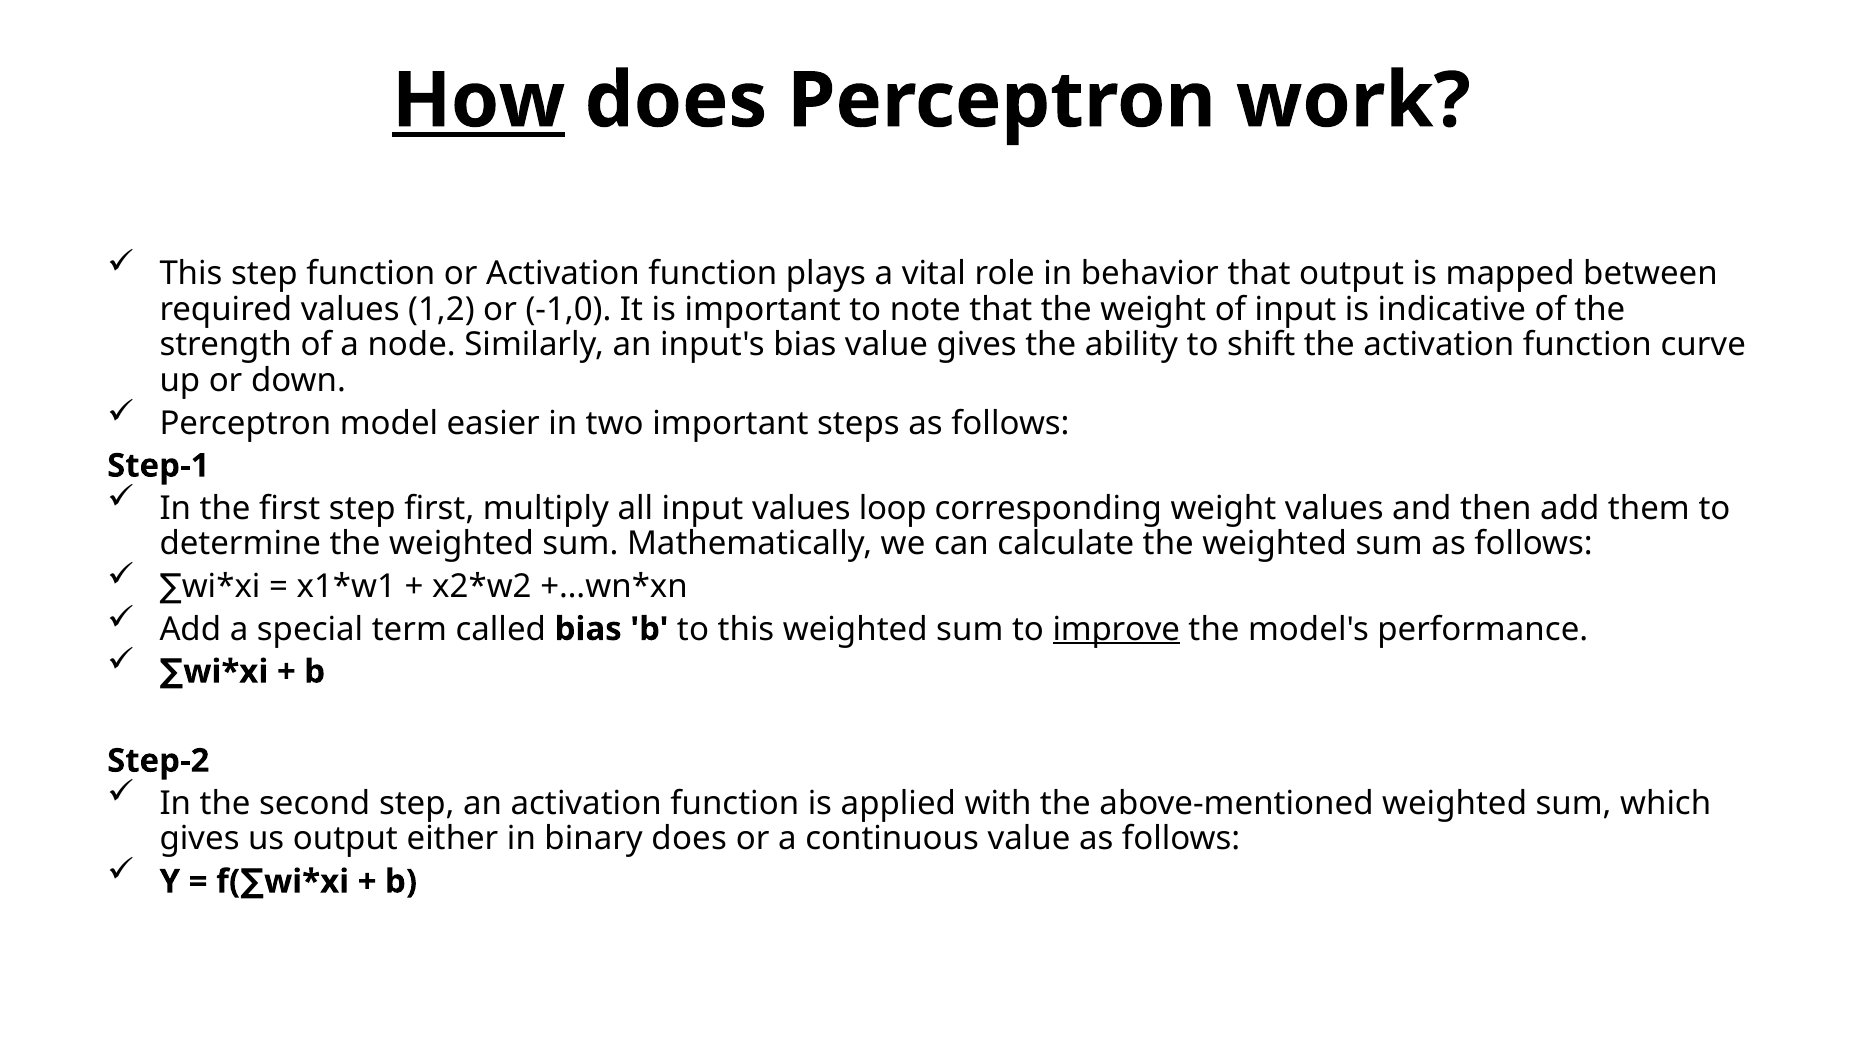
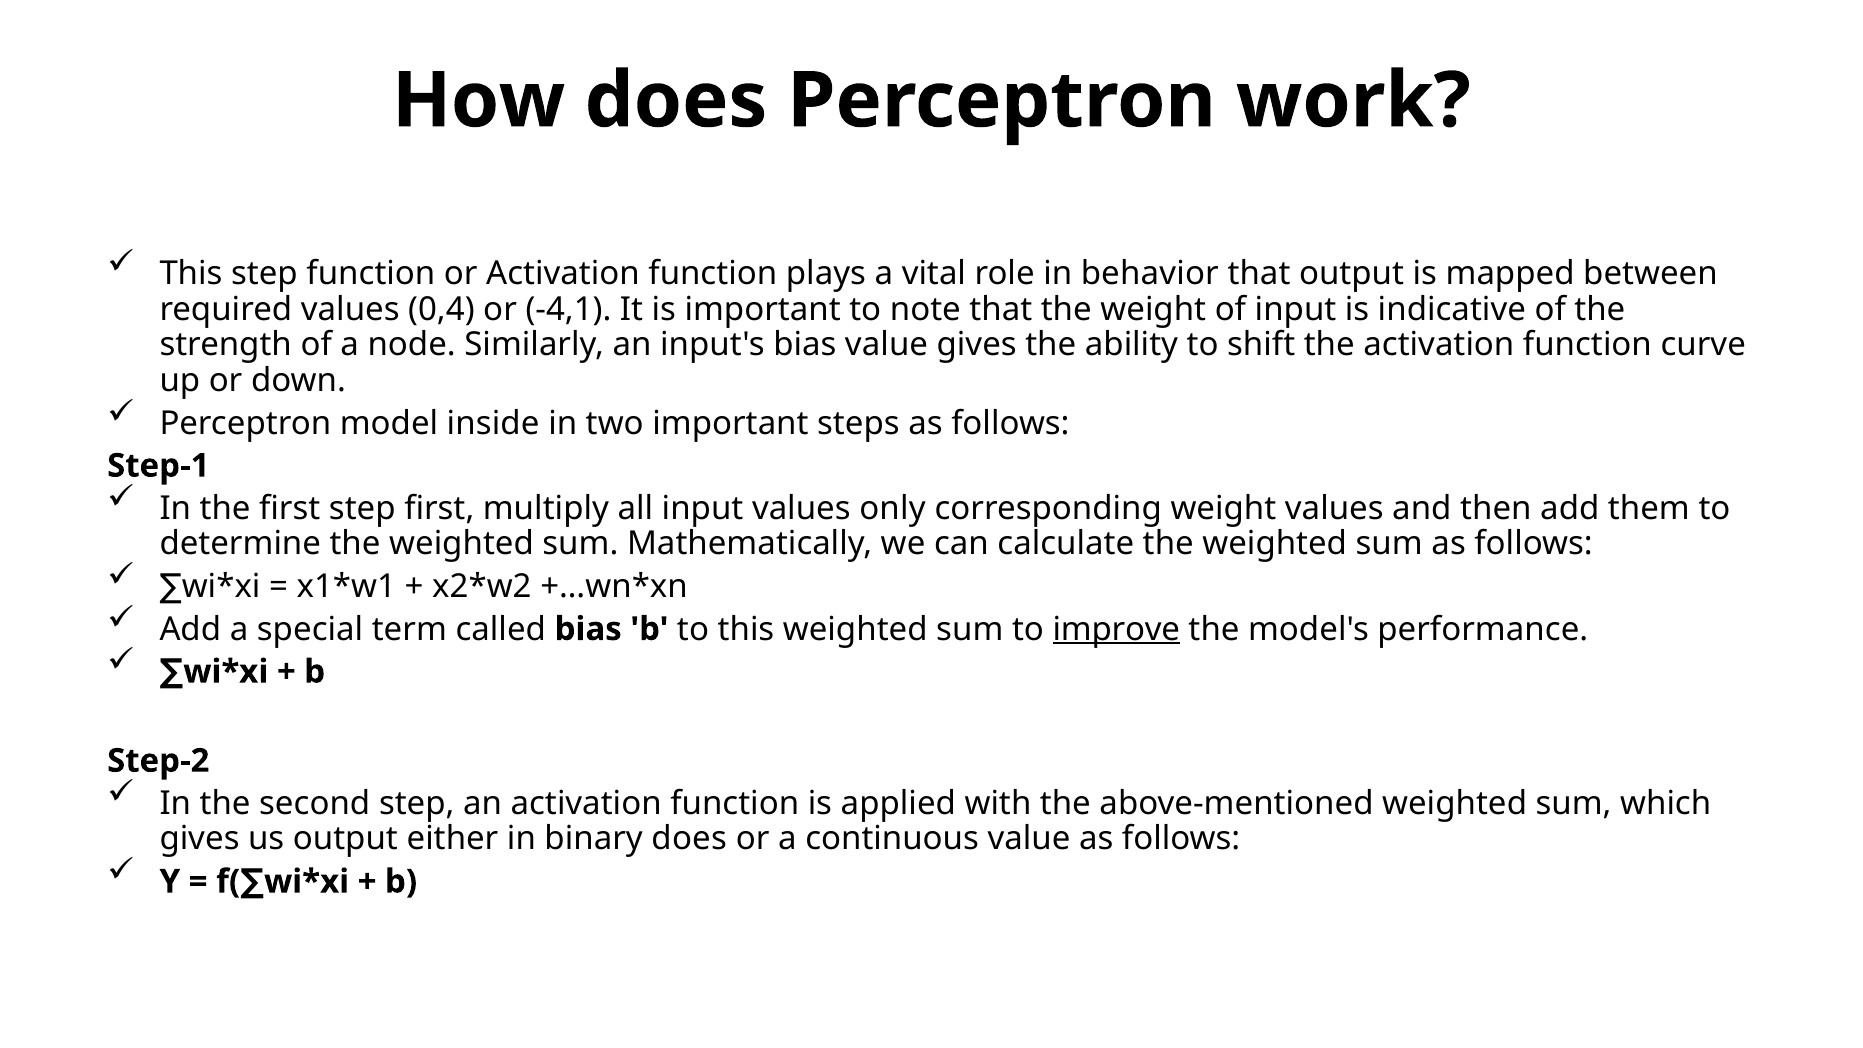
How underline: present -> none
1,2: 1,2 -> 0,4
-1,0: -1,0 -> -4,1
easier: easier -> inside
loop: loop -> only
